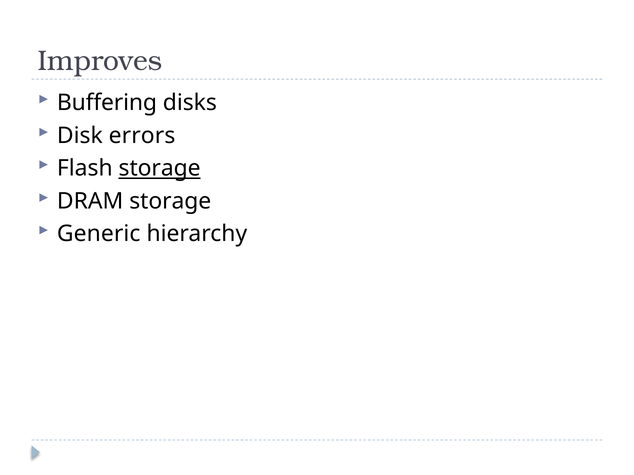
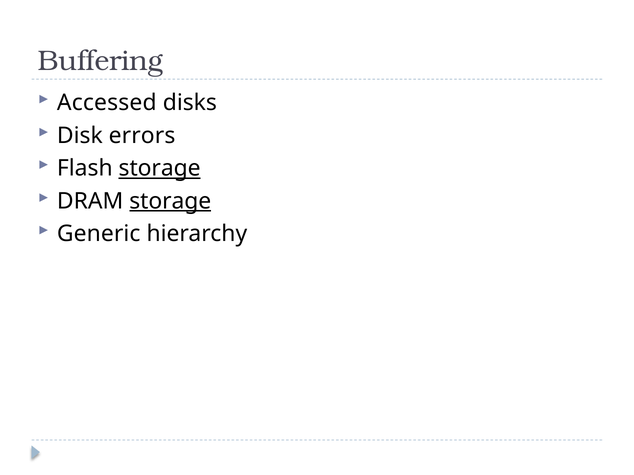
Improves: Improves -> Buffering
Buffering: Buffering -> Accessed
storage at (170, 201) underline: none -> present
